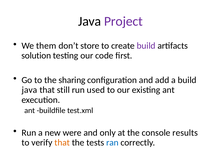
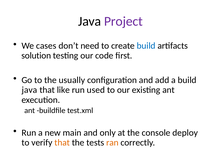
them: them -> cases
store: store -> need
build at (146, 46) colour: purple -> blue
sharing: sharing -> usually
still: still -> like
were: were -> main
results: results -> deploy
ran colour: blue -> orange
